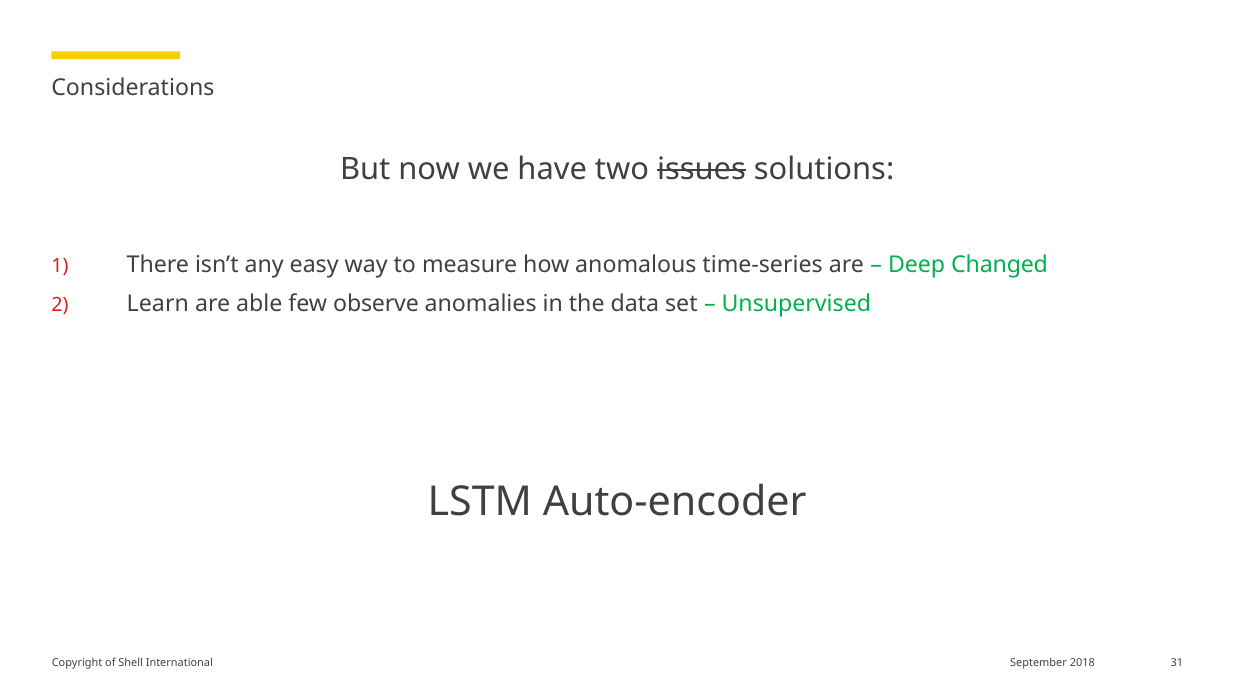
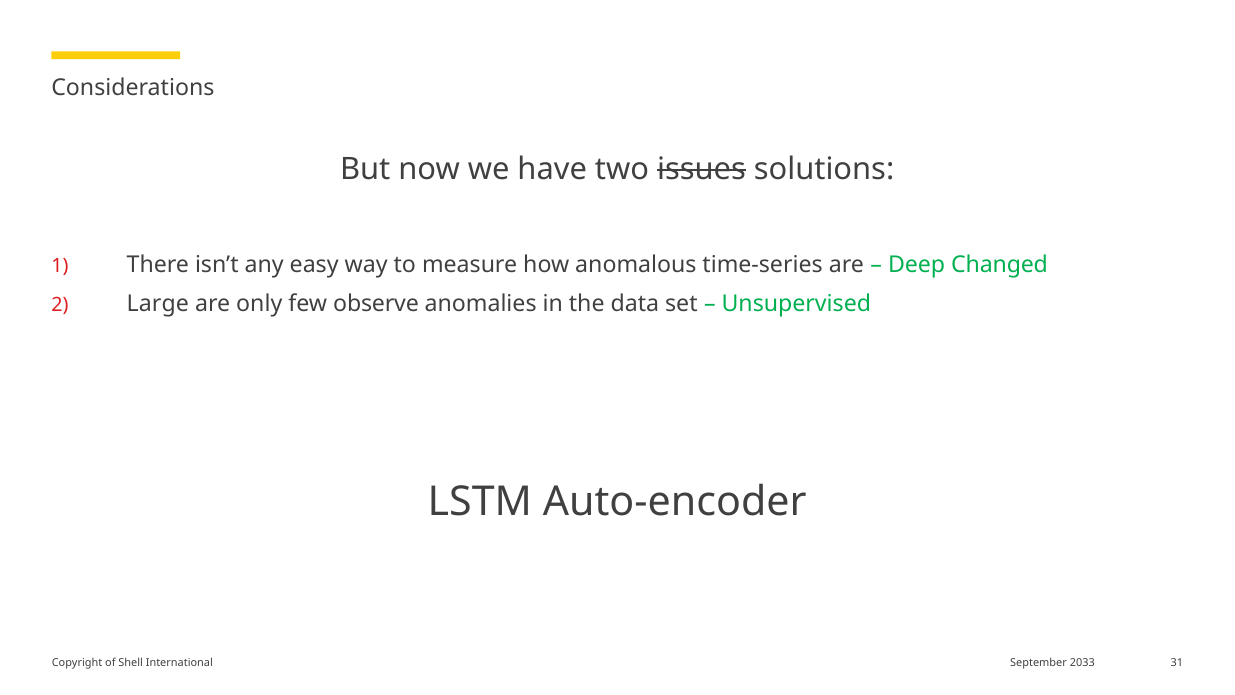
Learn: Learn -> Large
able: able -> only
2018: 2018 -> 2033
